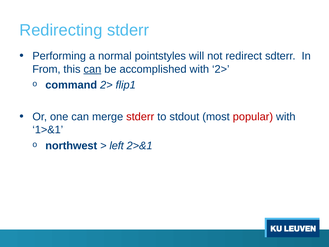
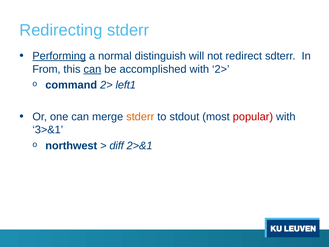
Performing underline: none -> present
pointstyles: pointstyles -> distinguish
flip1: flip1 -> left1
stderr at (140, 117) colour: red -> orange
1>&1: 1>&1 -> 3>&1
left: left -> diff
